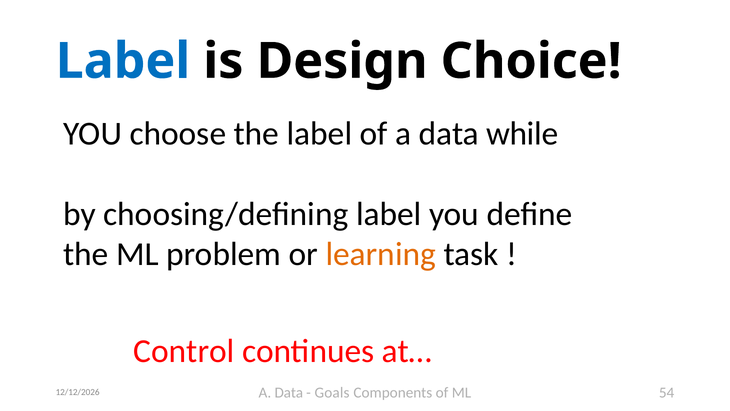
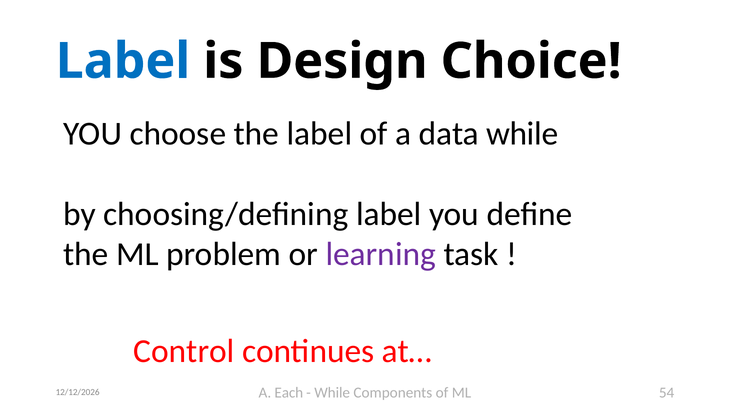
learning colour: orange -> purple
Data at (289, 392): Data -> Each
Goals at (332, 392): Goals -> While
